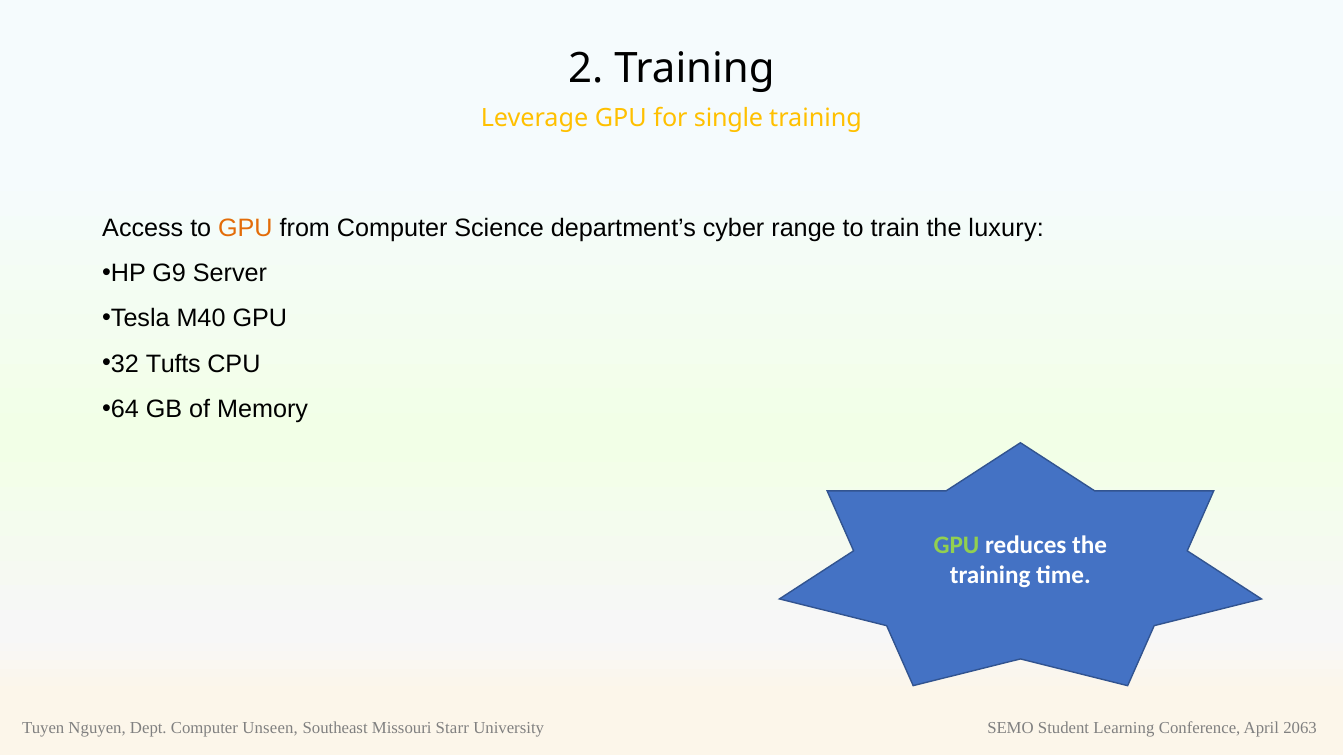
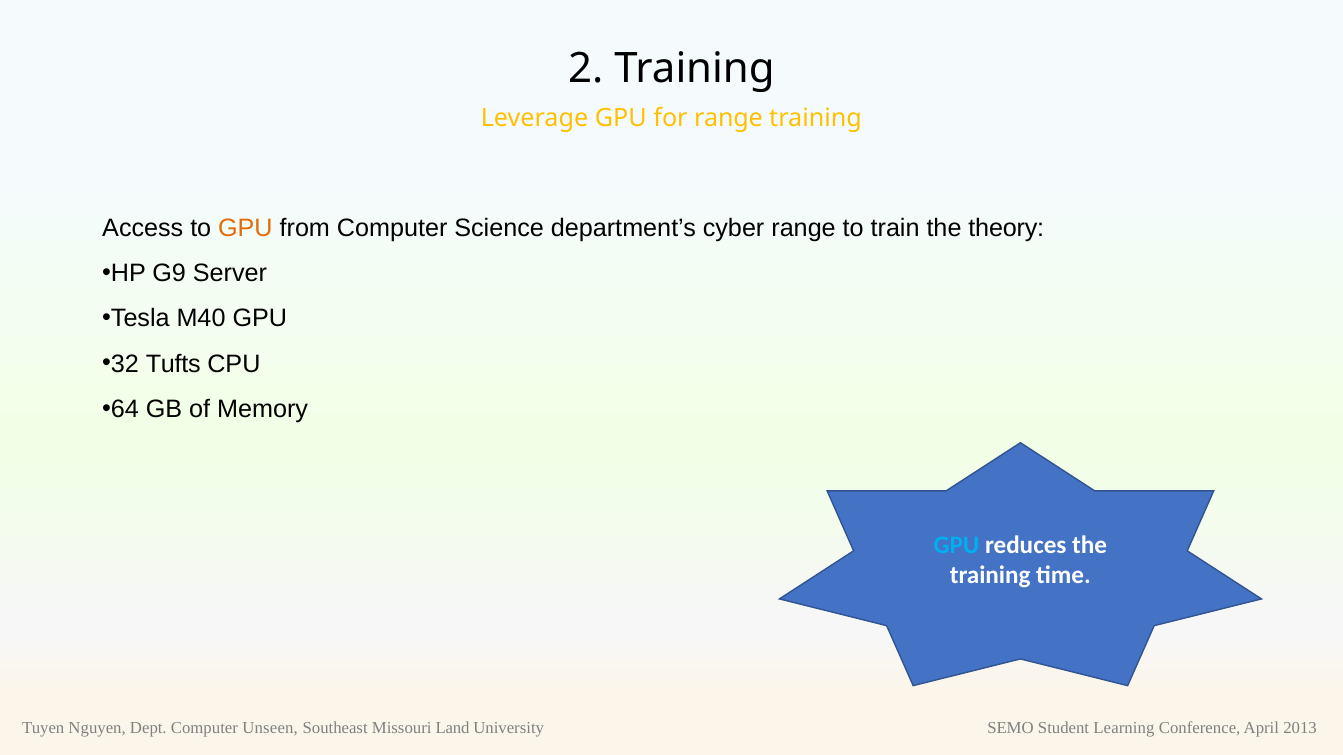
for single: single -> range
luxury: luxury -> theory
GPU at (956, 545) colour: light green -> light blue
Starr: Starr -> Land
2063: 2063 -> 2013
